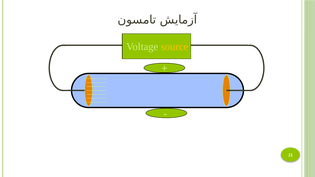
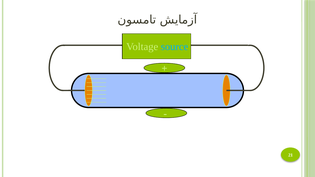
source colour: yellow -> light blue
